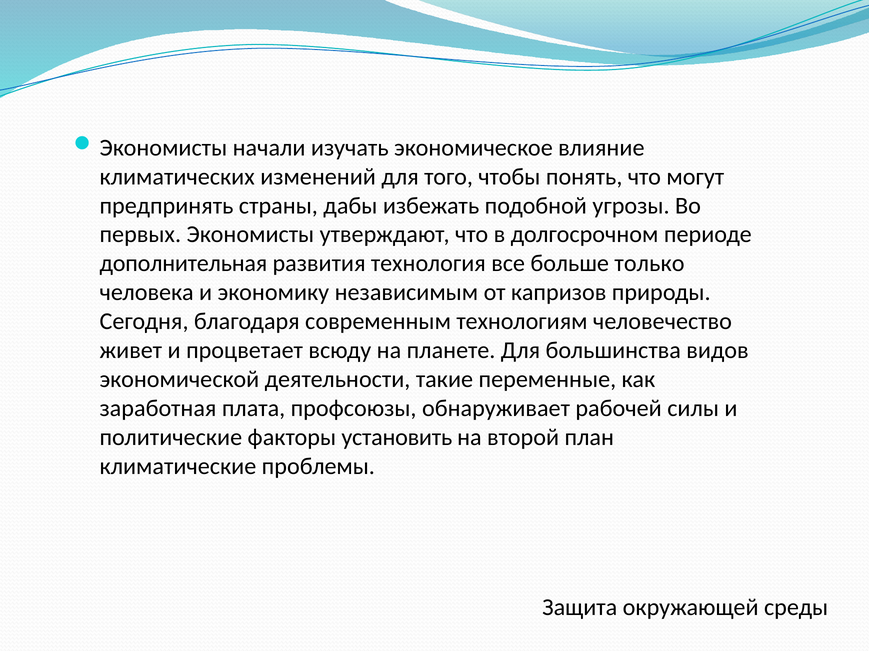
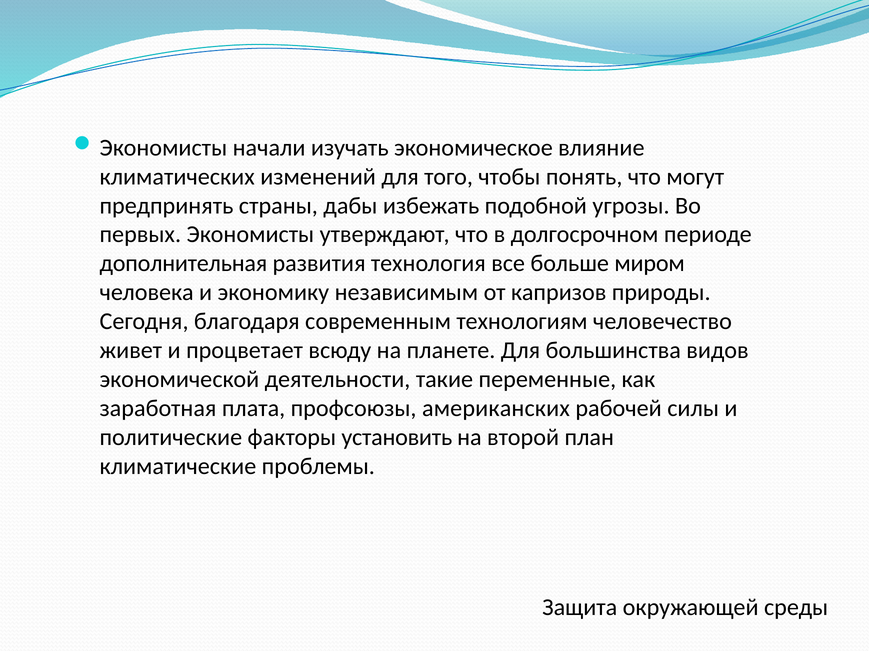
только: только -> миром
обнаруживает: обнаруживает -> американских
